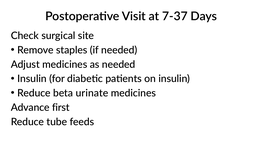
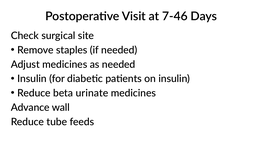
7-37: 7-37 -> 7-46
first: first -> wall
